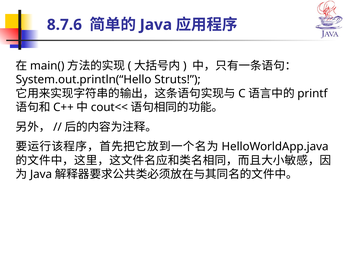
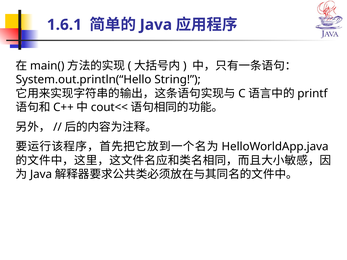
8.7.6: 8.7.6 -> 1.6.1
Struts: Struts -> String
